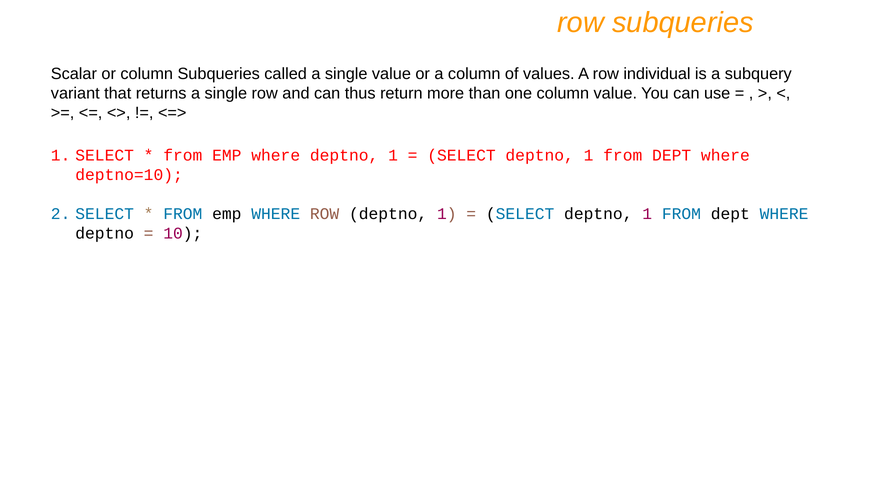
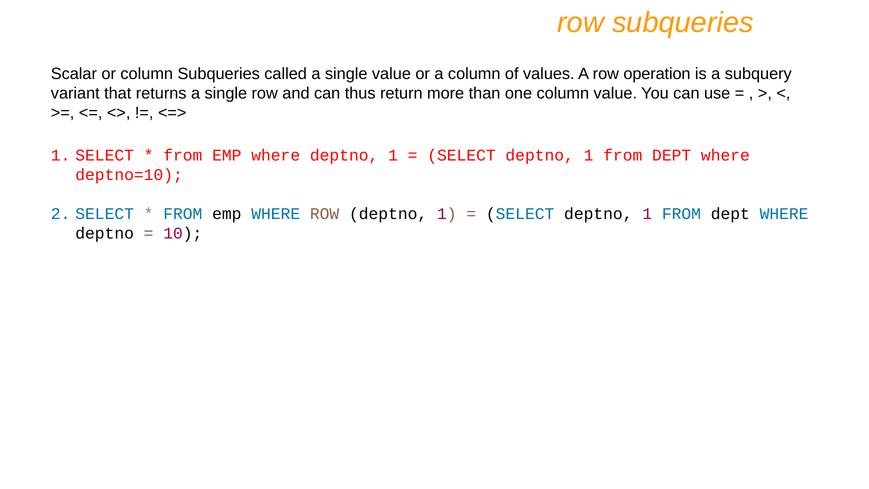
individual: individual -> operation
